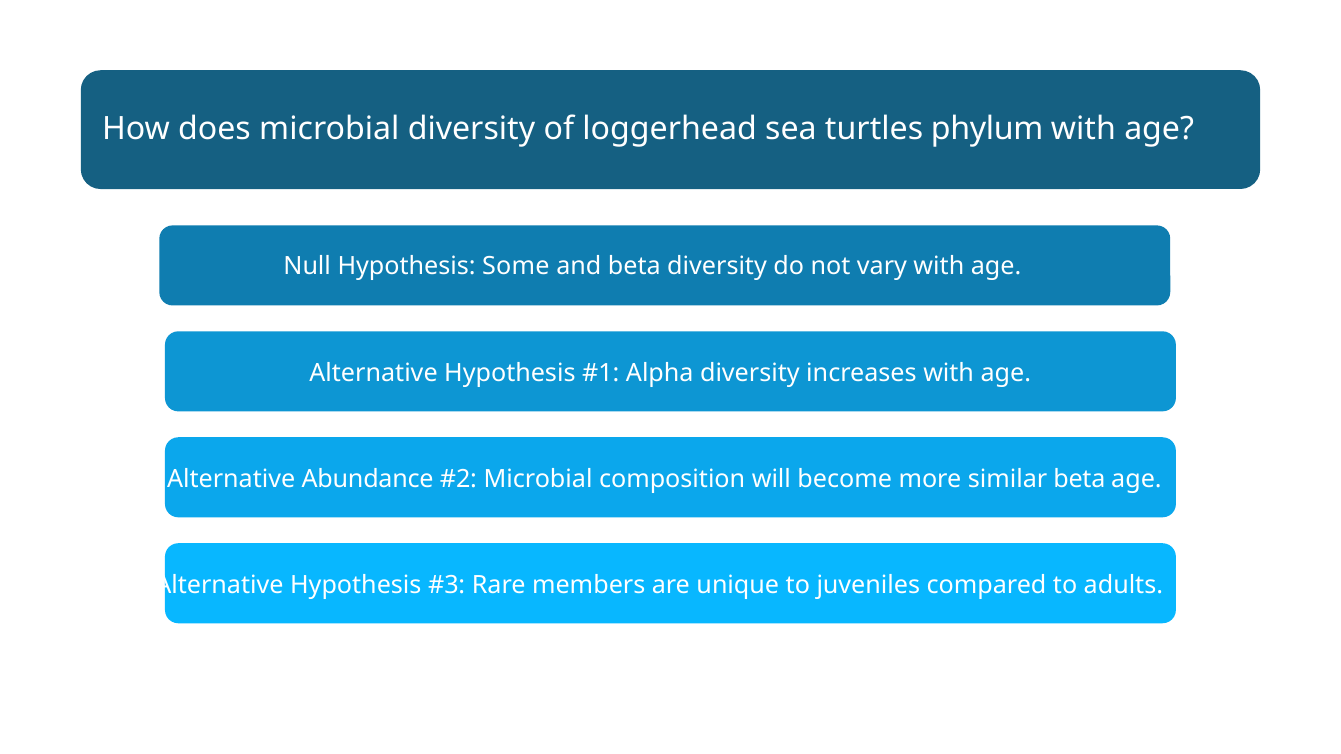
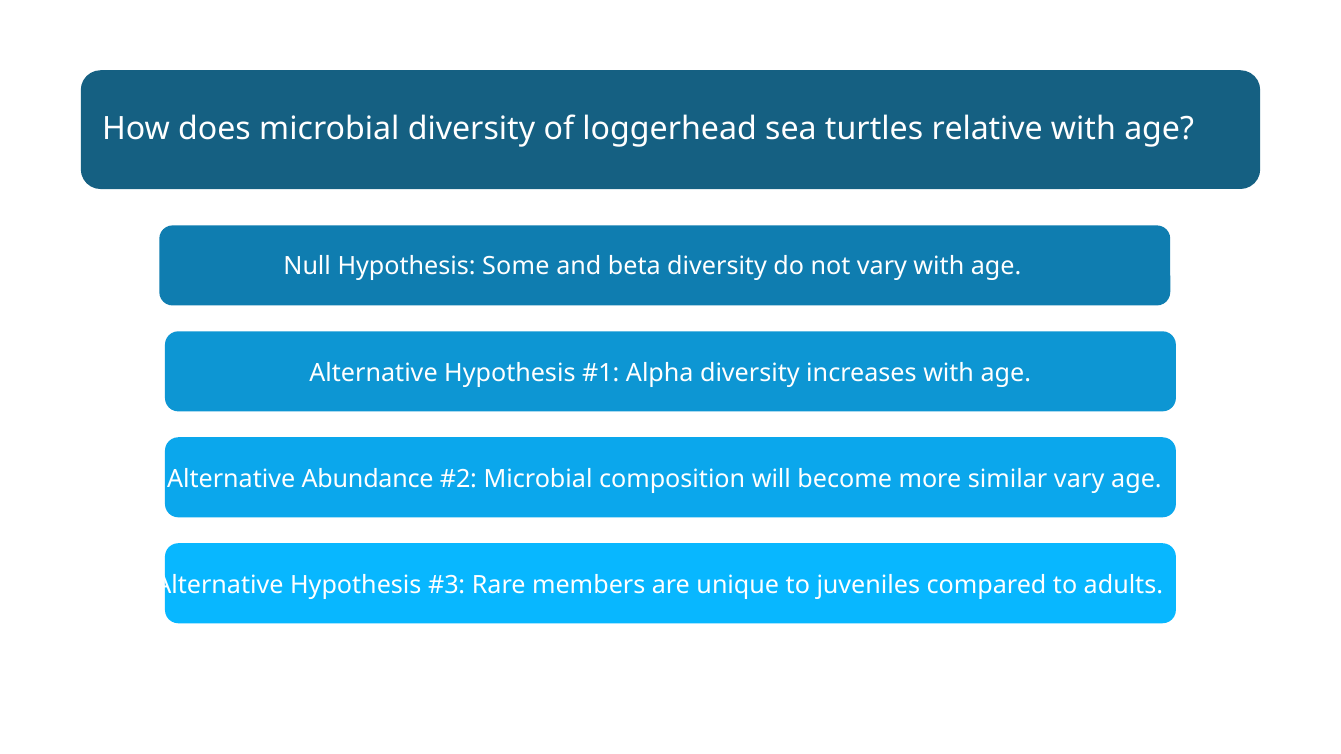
phylum: phylum -> relative
similar beta: beta -> vary
